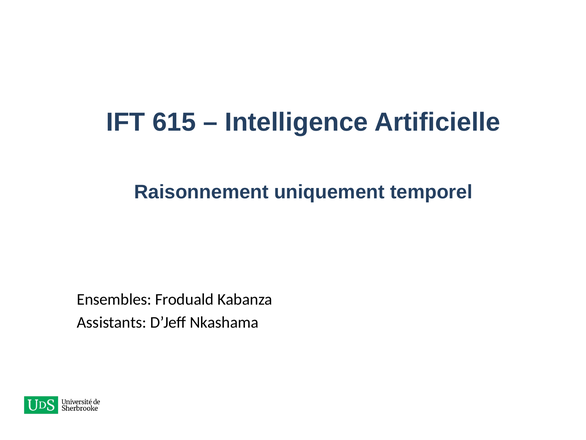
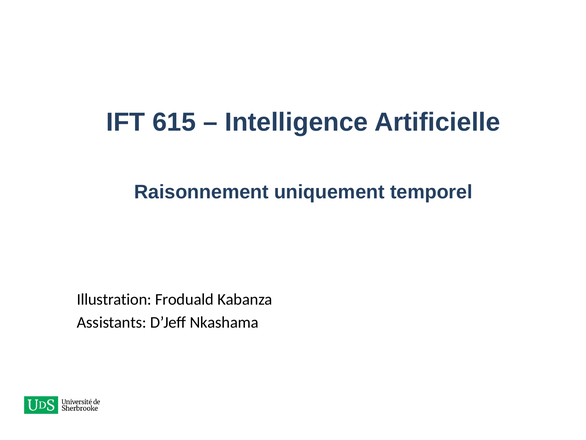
Ensembles: Ensembles -> Illustration
